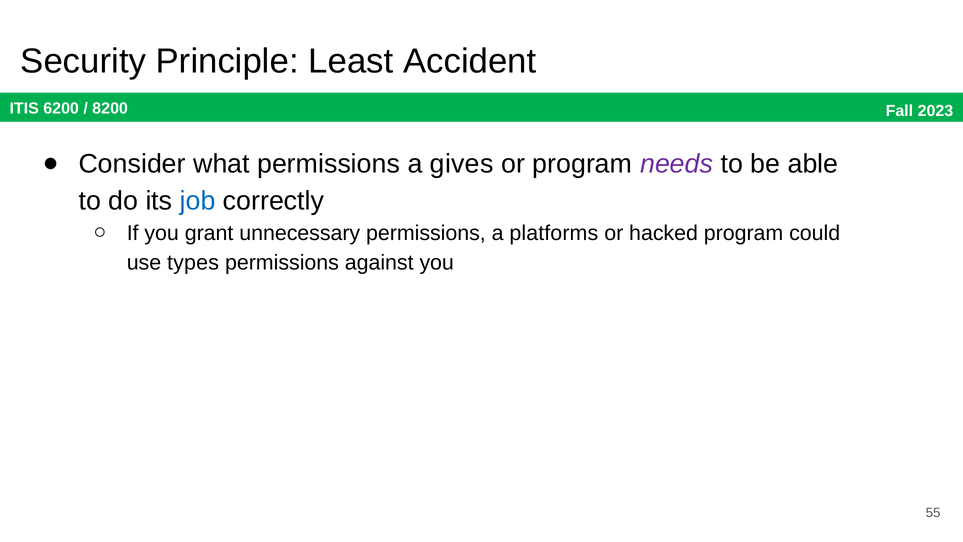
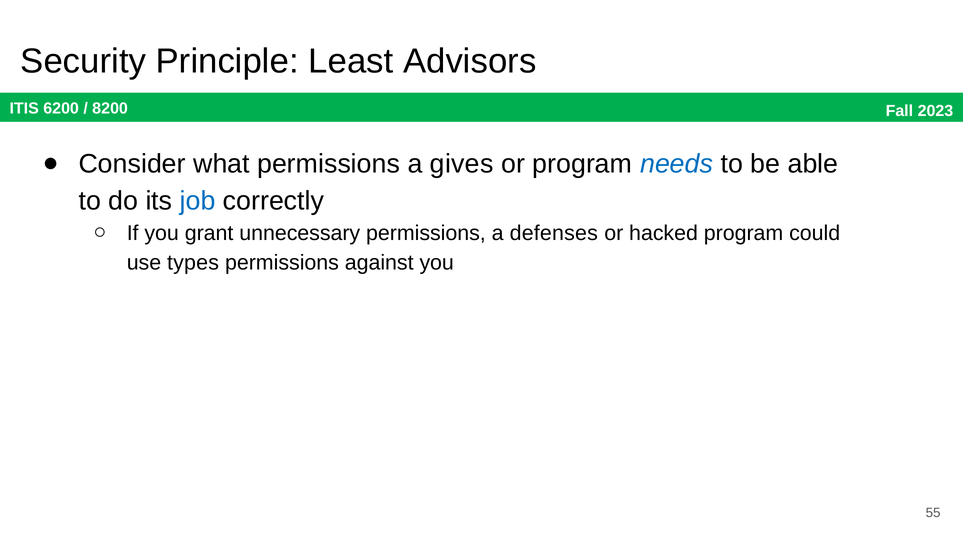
Accident: Accident -> Advisors
needs colour: purple -> blue
platforms: platforms -> defenses
